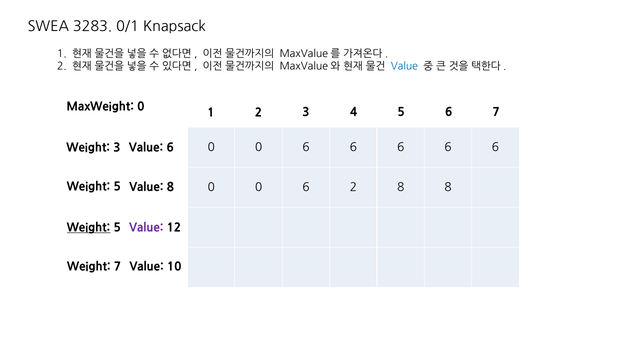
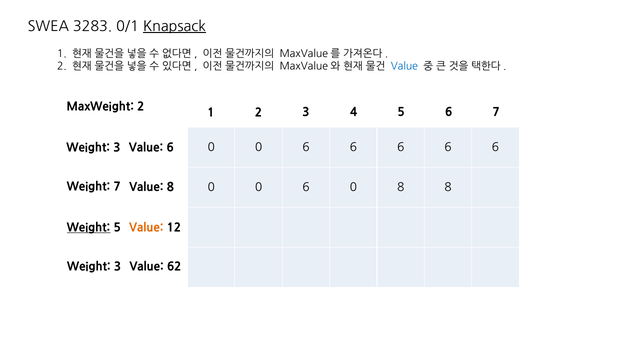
Knapsack underline: none -> present
MaxWeight 0: 0 -> 2
5 at (117, 187): 5 -> 7
0 6 2: 2 -> 0
Value at (146, 228) colour: purple -> orange
7 at (117, 267): 7 -> 3
10: 10 -> 62
